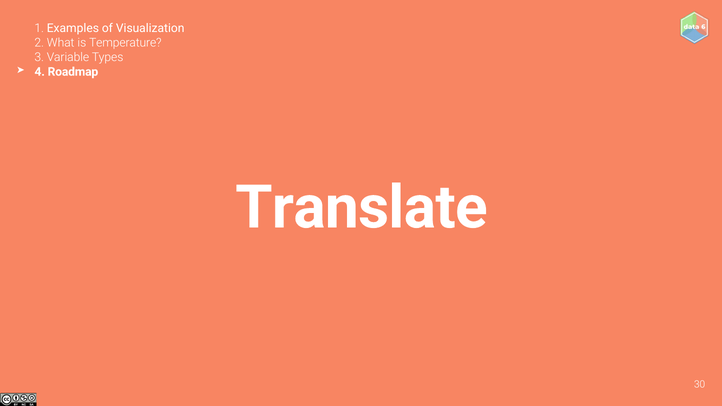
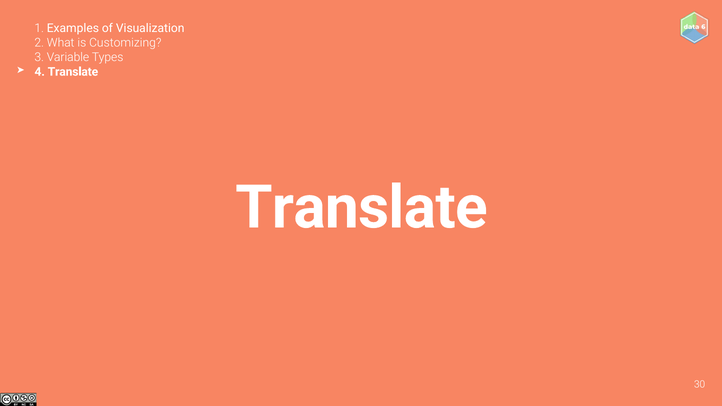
Temperature: Temperature -> Customizing
4 Roadmap: Roadmap -> Translate
